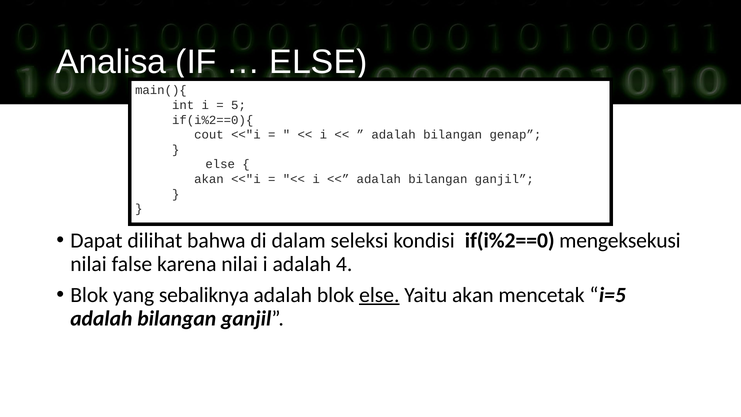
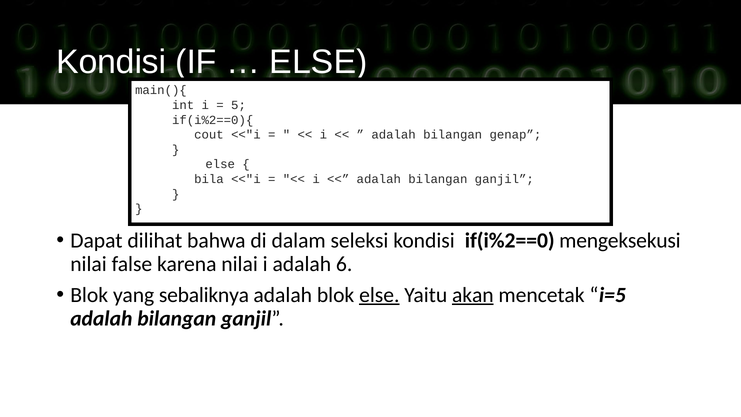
Analisa at (111, 62): Analisa -> Kondisi
akan at (209, 179): akan -> bila
4: 4 -> 6
akan at (473, 295) underline: none -> present
